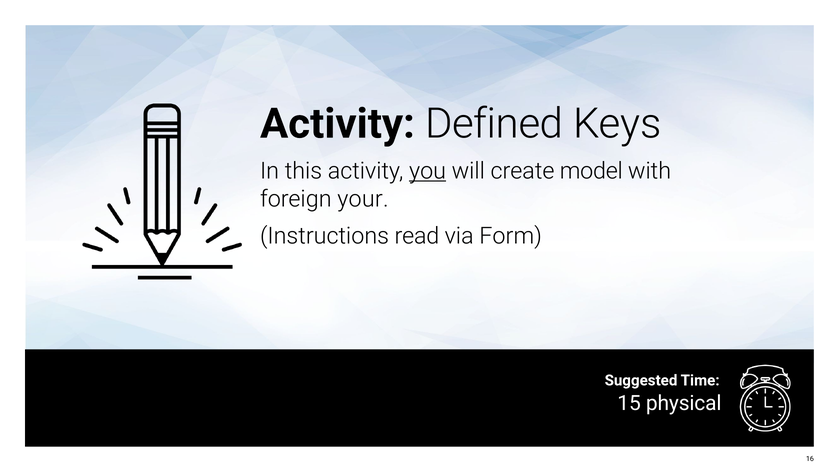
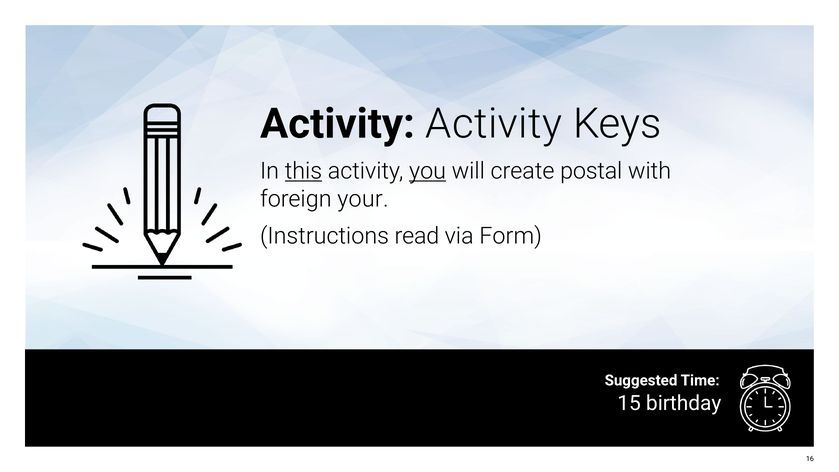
Activity Defined: Defined -> Activity
this underline: none -> present
model: model -> postal
physical: physical -> birthday
